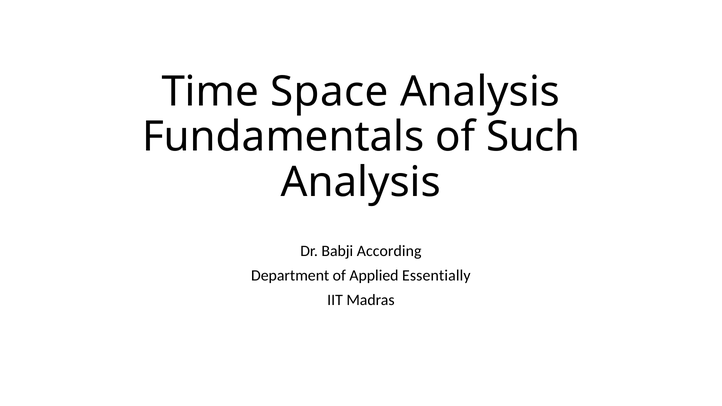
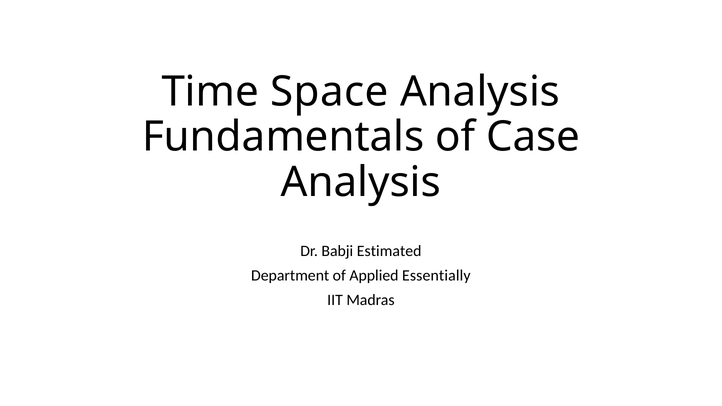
Such: Such -> Case
According: According -> Estimated
